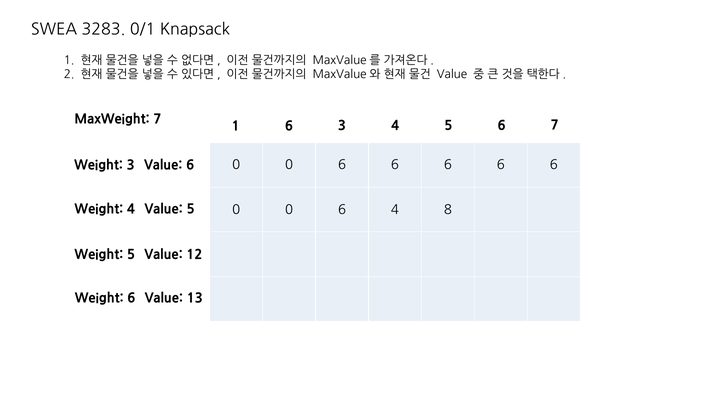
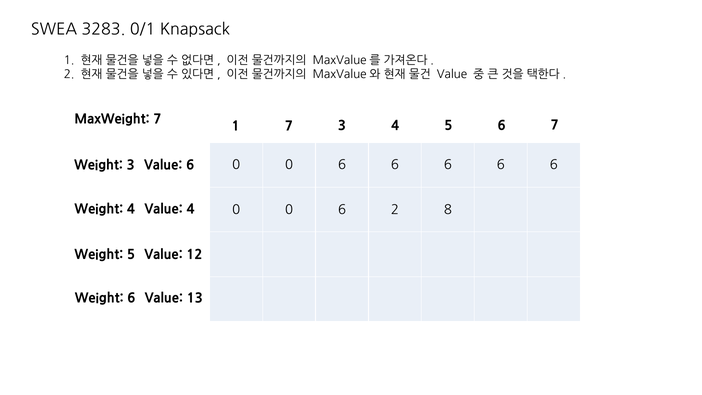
1 6: 6 -> 7
Value 5: 5 -> 4
6 4: 4 -> 2
